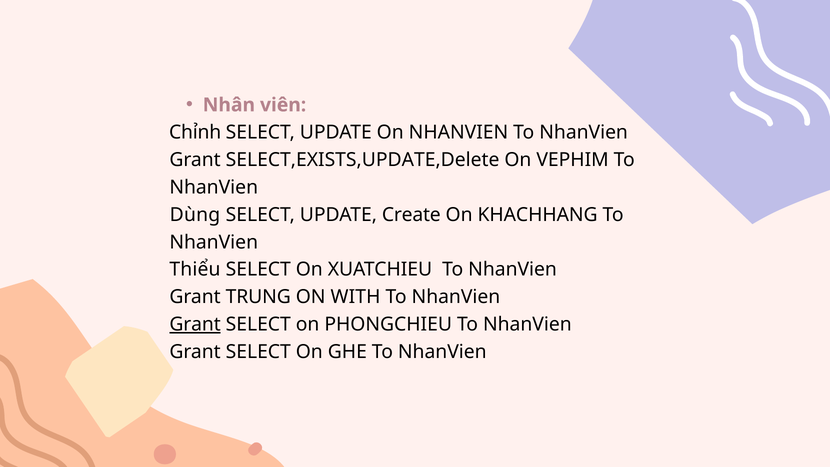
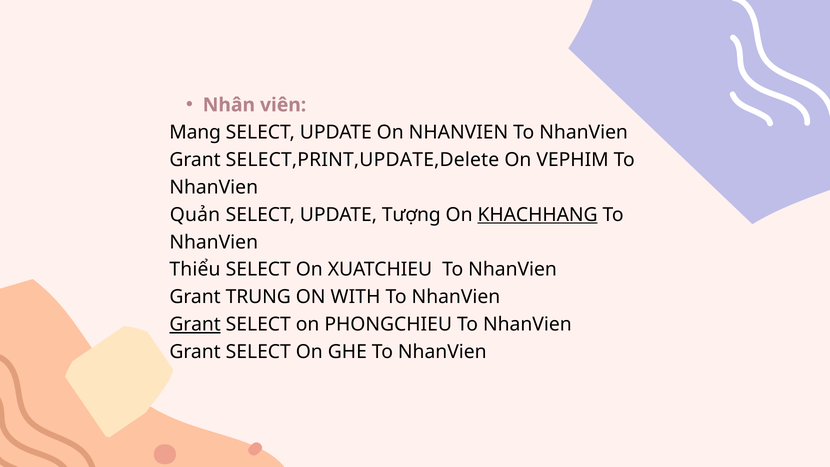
Chỉnh: Chỉnh -> Mang
SELECT,EXISTS,UPDATE,Delete: SELECT,EXISTS,UPDATE,Delete -> SELECT,PRINT,UPDATE,Delete
Dùng: Dùng -> Quản
Create: Create -> Tượng
KHACHHANG underline: none -> present
